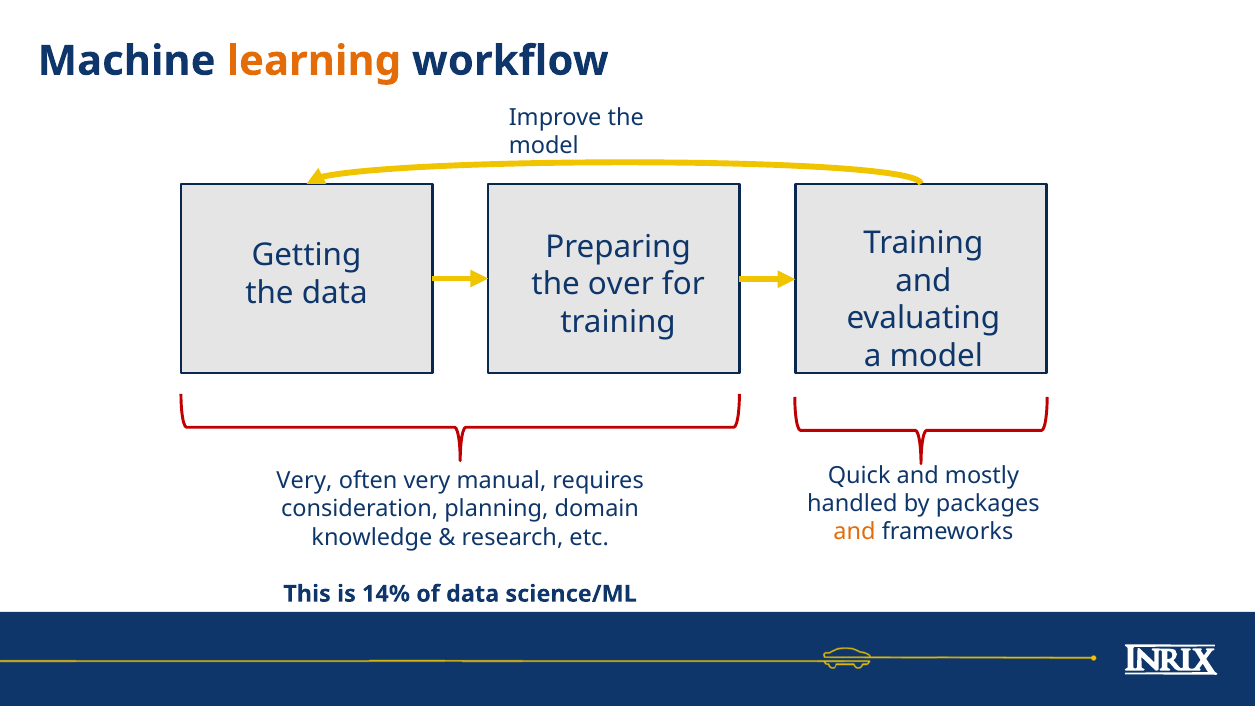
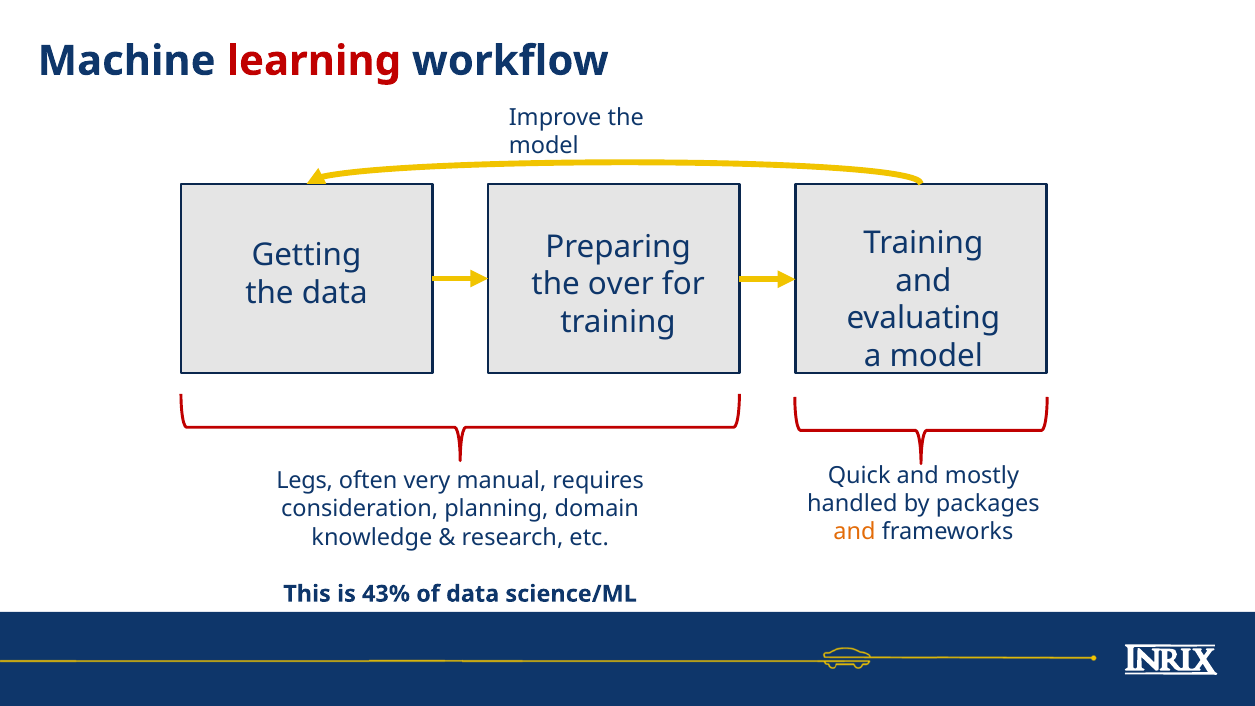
learning colour: orange -> red
Very at (304, 481): Very -> Legs
14%: 14% -> 43%
